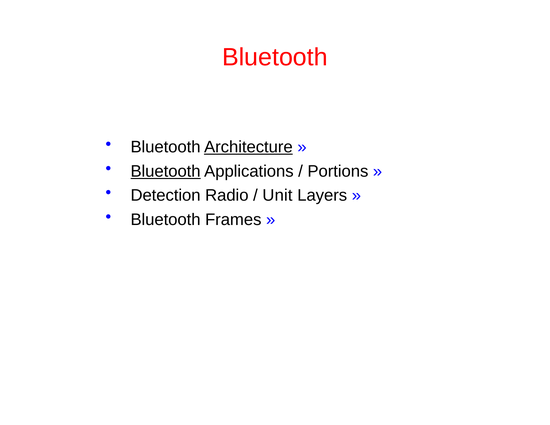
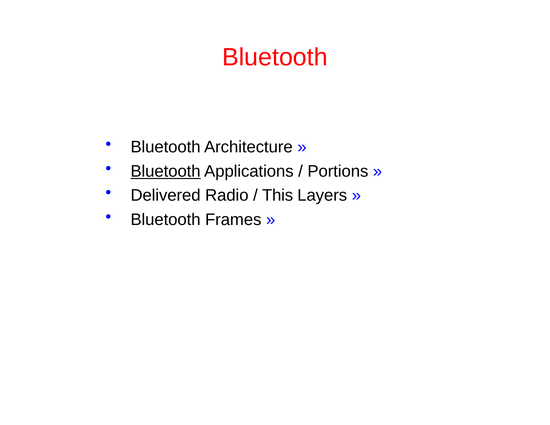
Architecture underline: present -> none
Detection: Detection -> Delivered
Unit: Unit -> This
